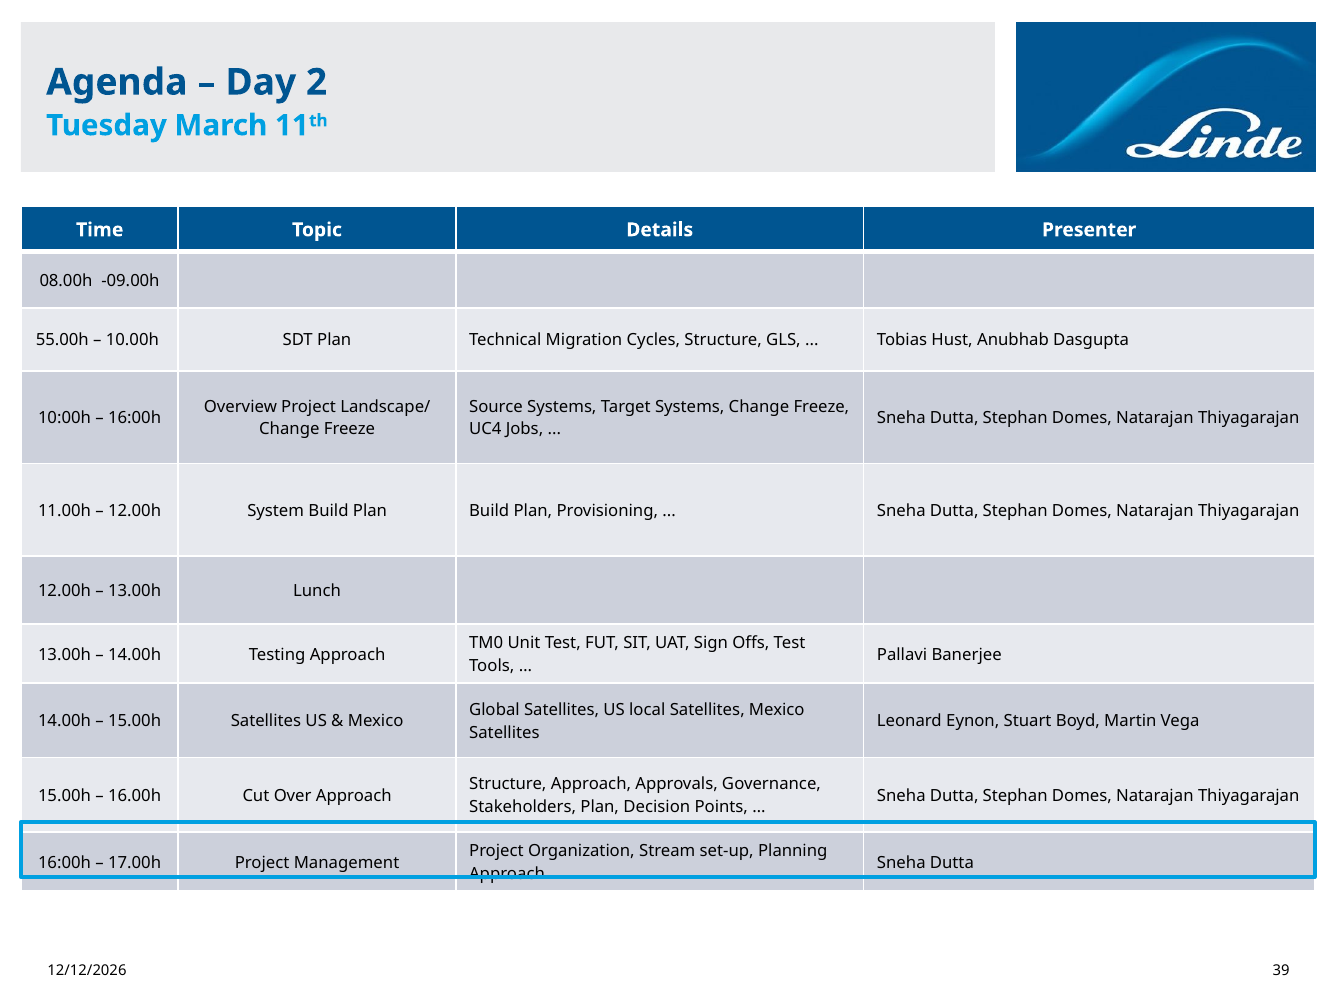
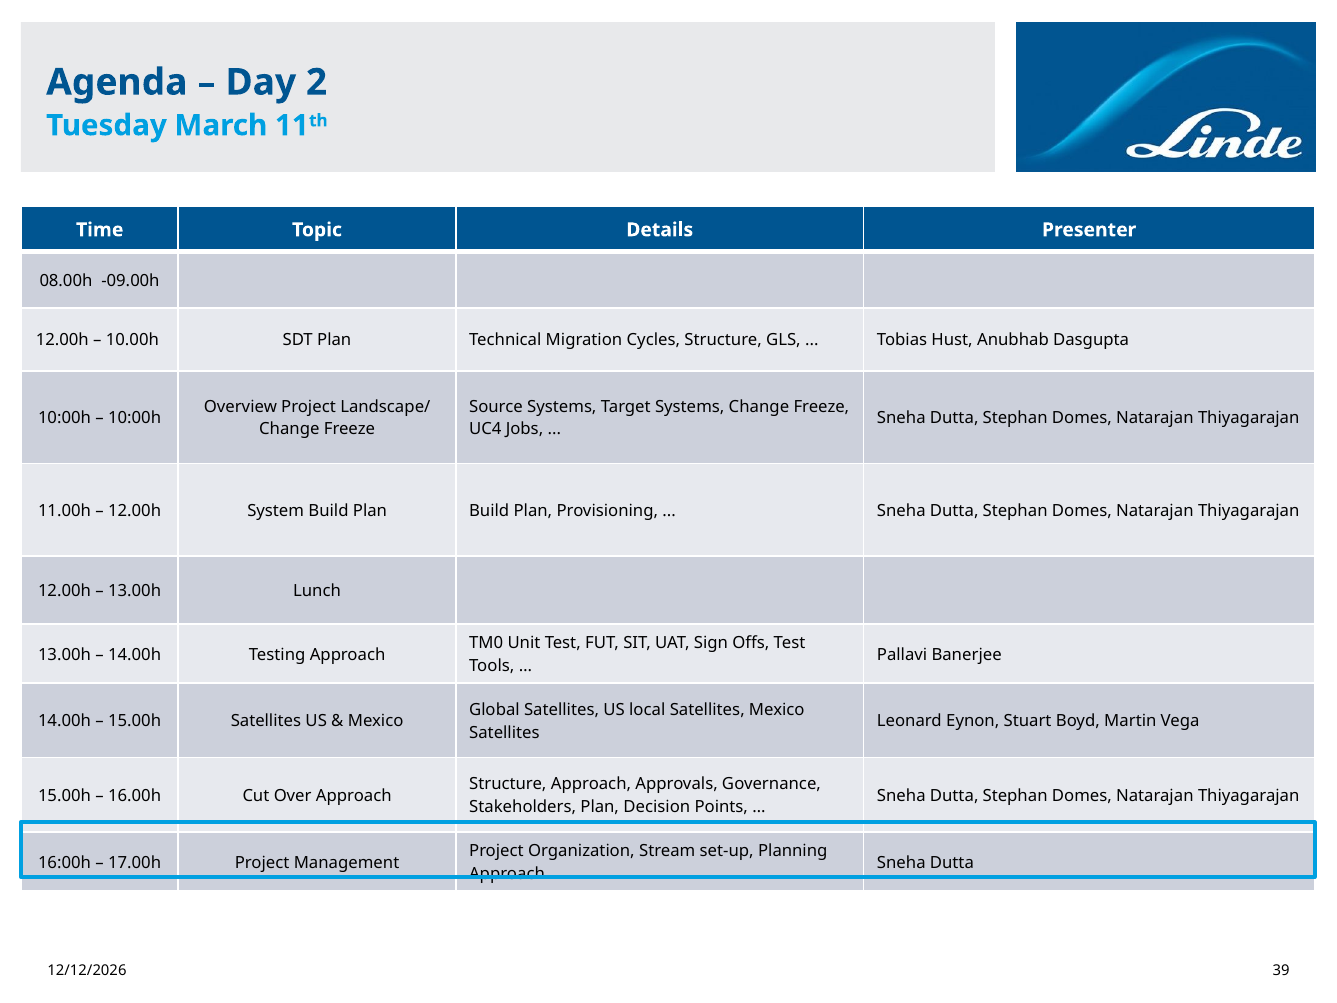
55.00h at (62, 340): 55.00h -> 12.00h
16:00h at (135, 418): 16:00h -> 10:00h
